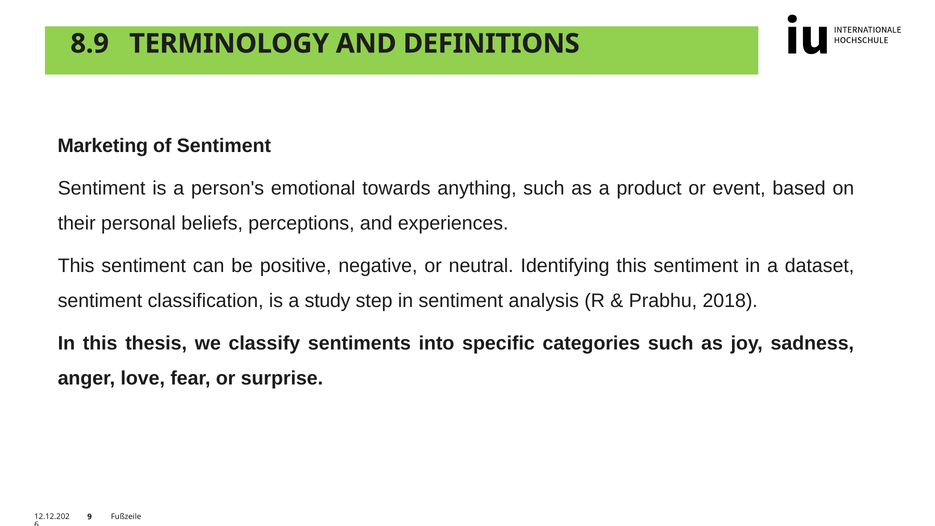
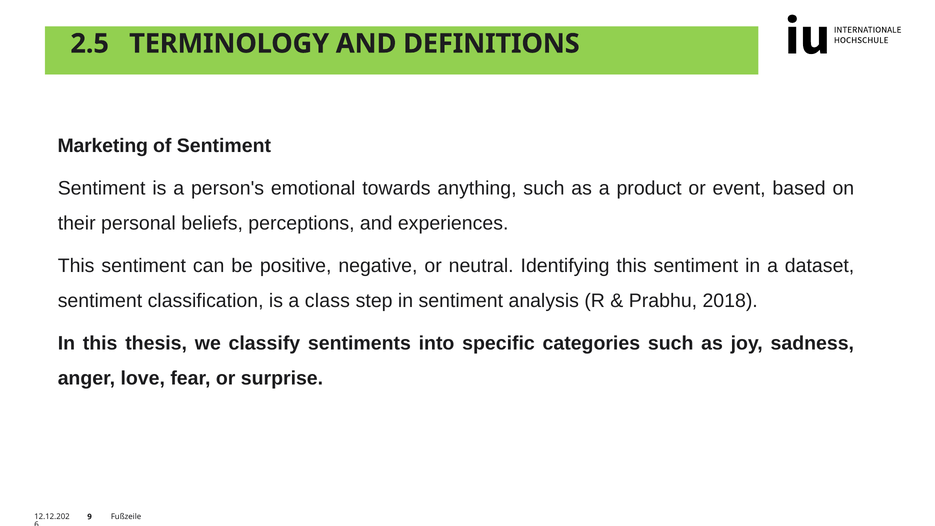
8.9: 8.9 -> 2.5
study: study -> class
